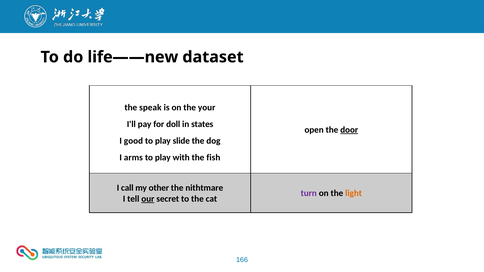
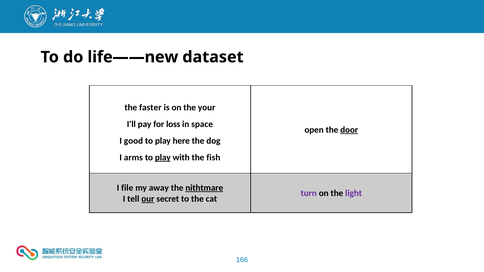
speak: speak -> faster
doll: doll -> loss
states: states -> space
slide: slide -> here
play at (163, 157) underline: none -> present
call: call -> file
other: other -> away
nithtmare underline: none -> present
light colour: orange -> purple
